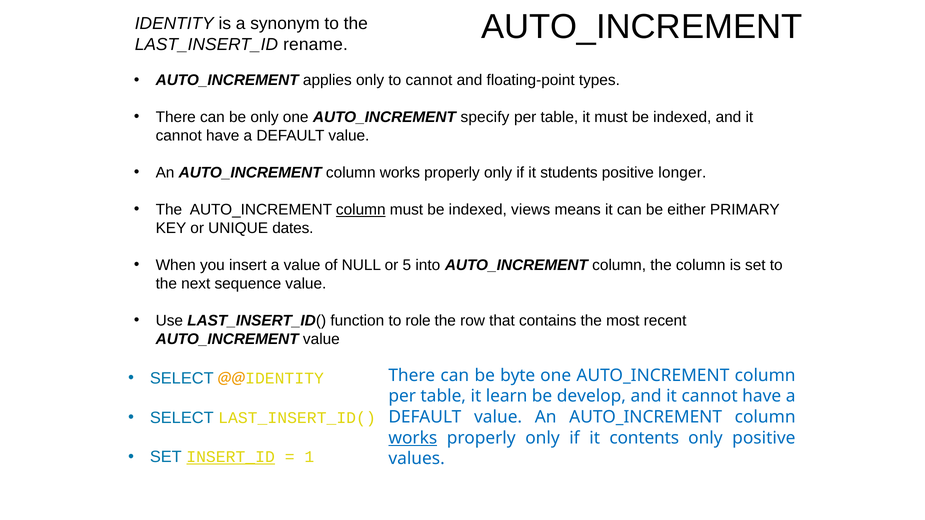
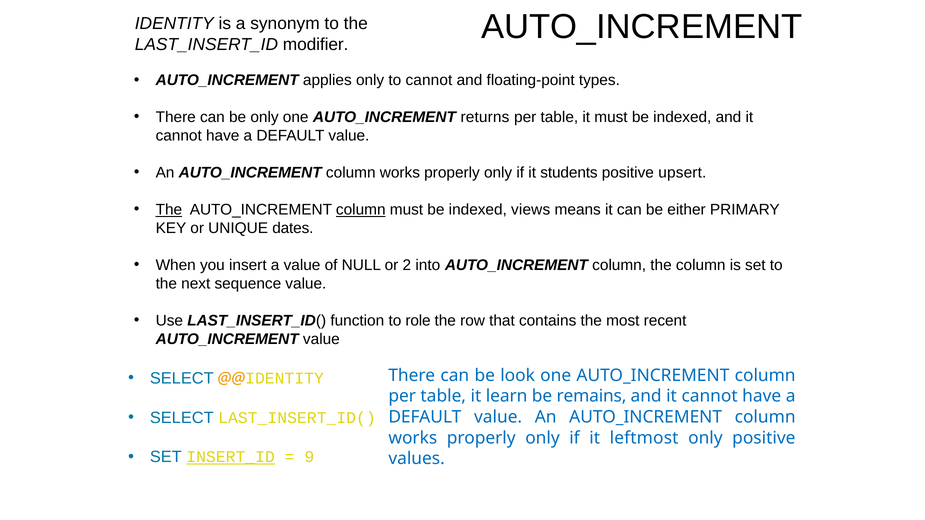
rename: rename -> modifier
specify: specify -> returns
longer: longer -> upsert
The at (169, 210) underline: none -> present
5: 5 -> 2
byte: byte -> look
develop: develop -> remains
works at (413, 438) underline: present -> none
contents: contents -> leftmost
1: 1 -> 9
